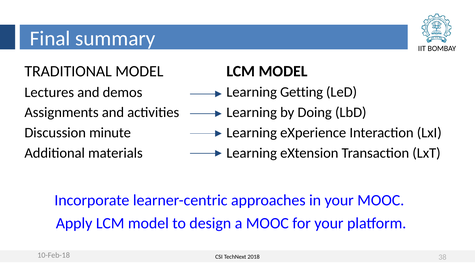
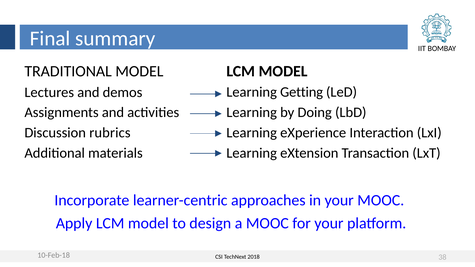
minute: minute -> rubrics
